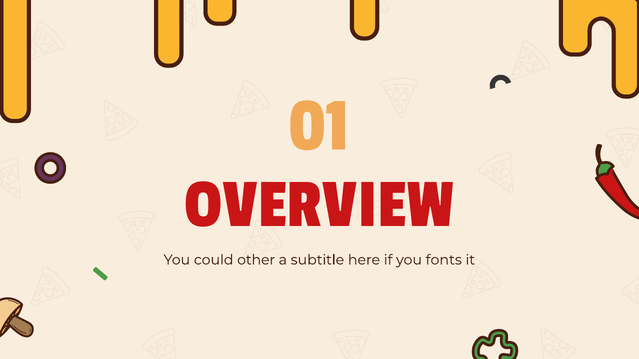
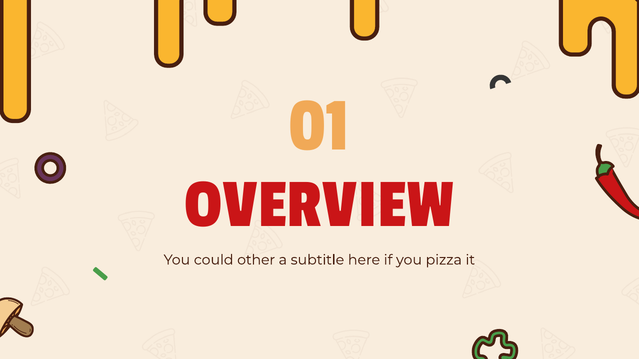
fonts: fonts -> pizza
